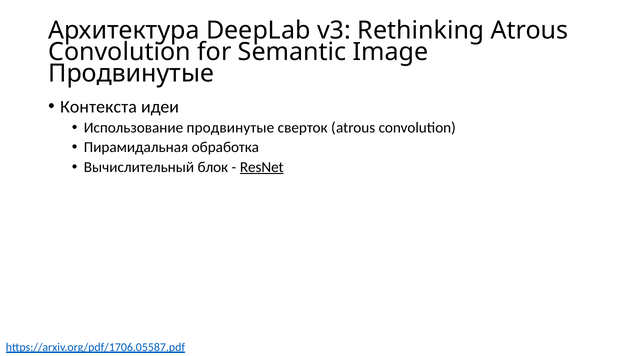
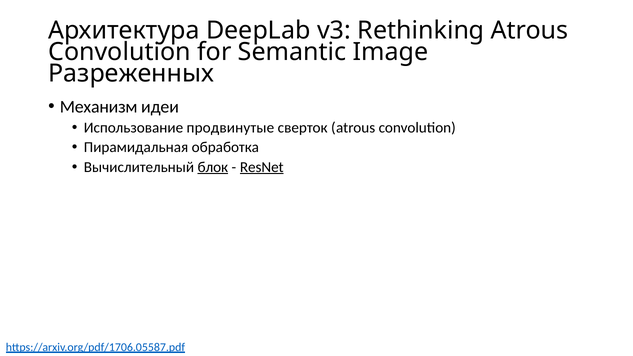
Продвинутые at (131, 74): Продвинутые -> Разреженных
Контекста: Контекста -> Механизм
блок underline: none -> present
